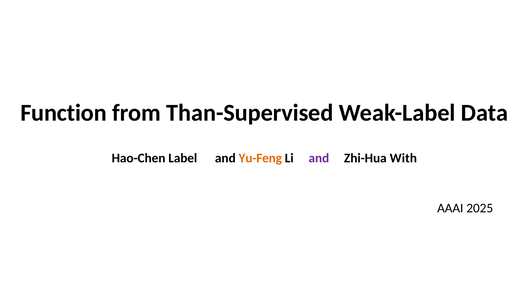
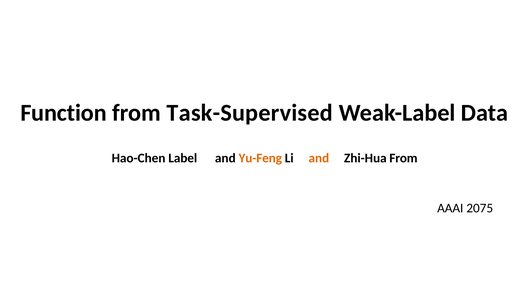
Than-Supervised: Than-Supervised -> Task-Supervised
and at (319, 158) colour: purple -> orange
Zhi-Hua With: With -> From
2025: 2025 -> 2075
